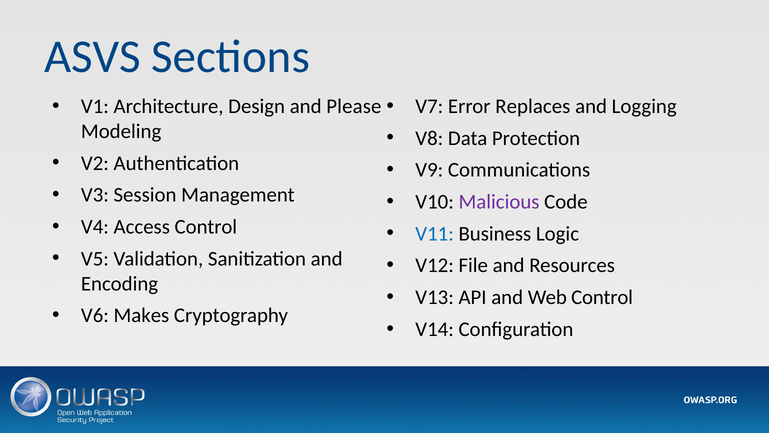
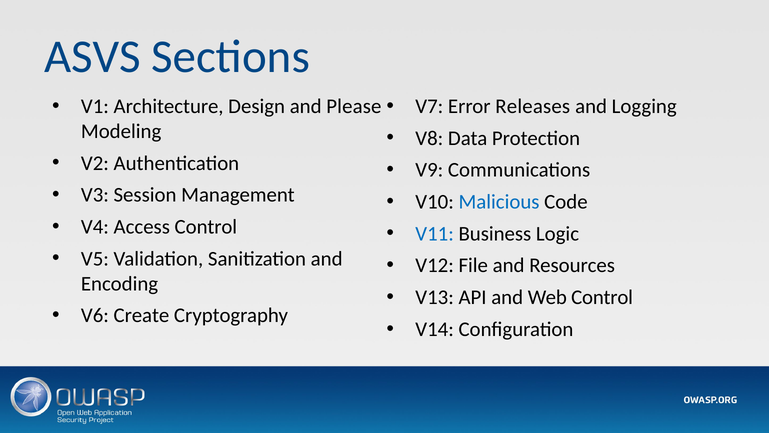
Replaces: Replaces -> Releases
Malicious colour: purple -> blue
Makes: Makes -> Create
